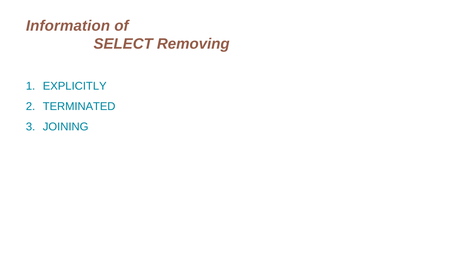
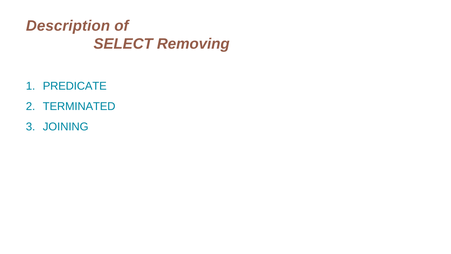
Information: Information -> Description
EXPLICITLY: EXPLICITLY -> PREDICATE
